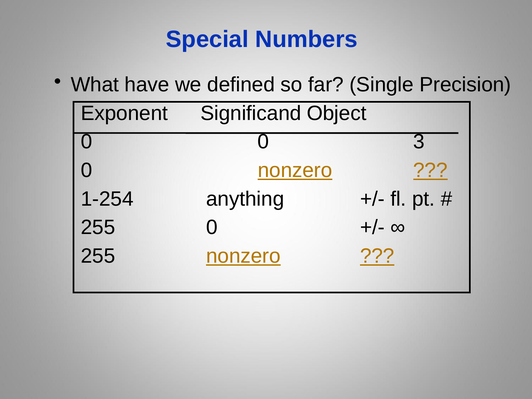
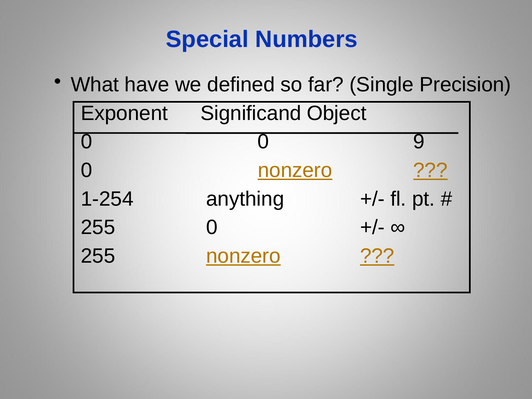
3: 3 -> 9
